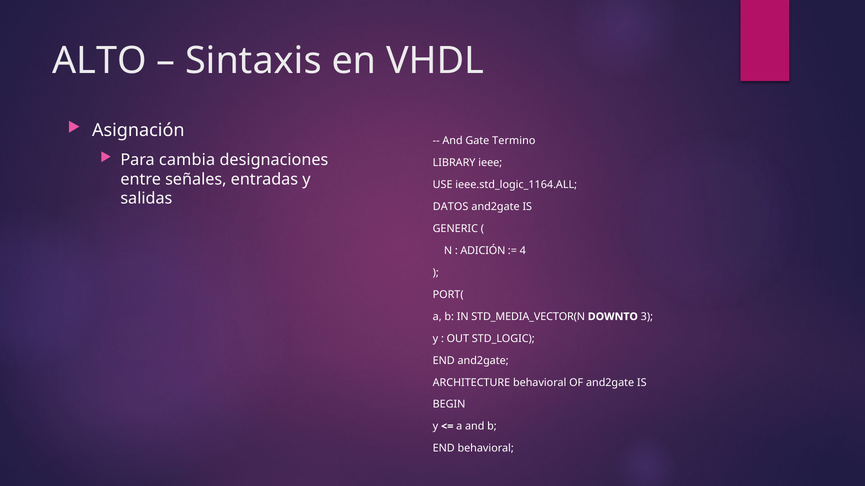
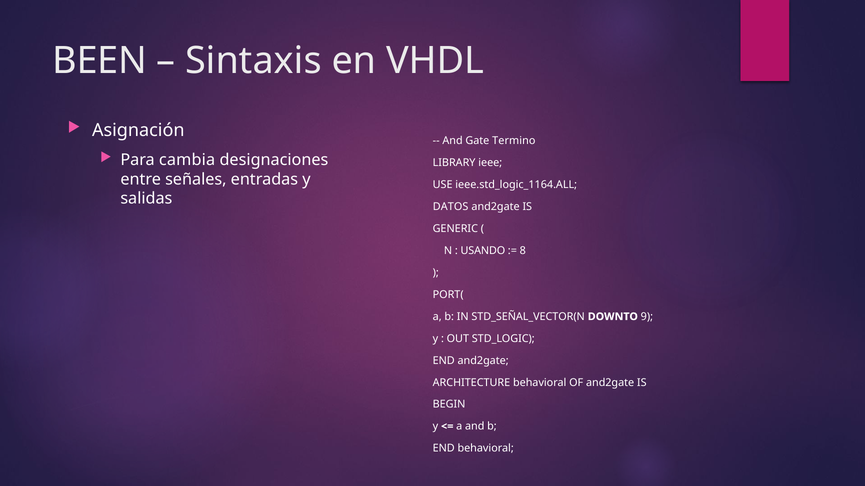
ALTO: ALTO -> BEEN
ADICIÓN: ADICIÓN -> USANDO
4: 4 -> 8
STD_MEDIA_VECTOR(N: STD_MEDIA_VECTOR(N -> STD_SEÑAL_VECTOR(N
3: 3 -> 9
